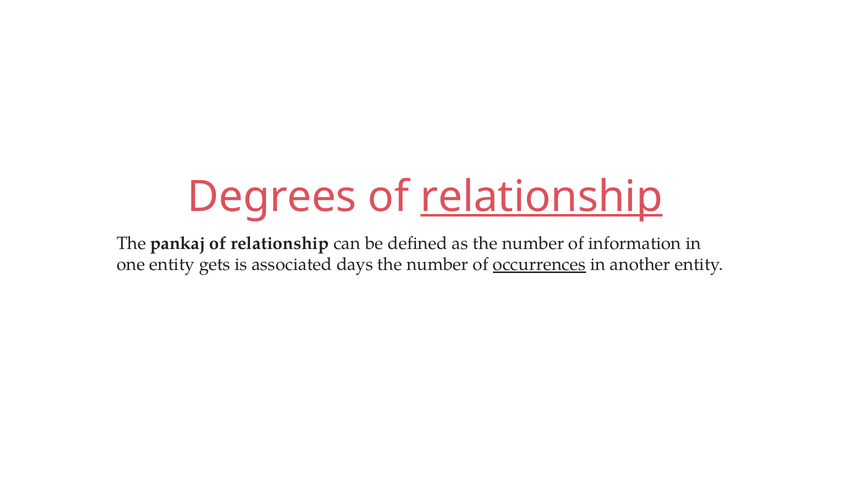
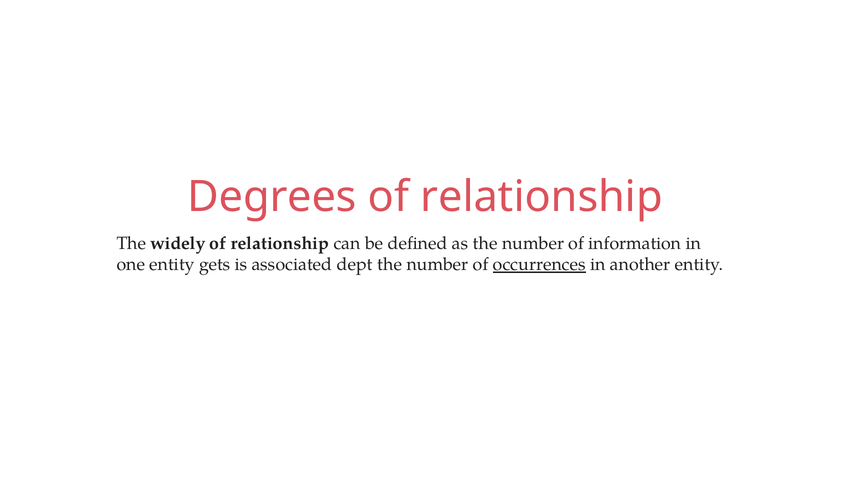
relationship at (542, 197) underline: present -> none
pankaj: pankaj -> widely
days: days -> dept
